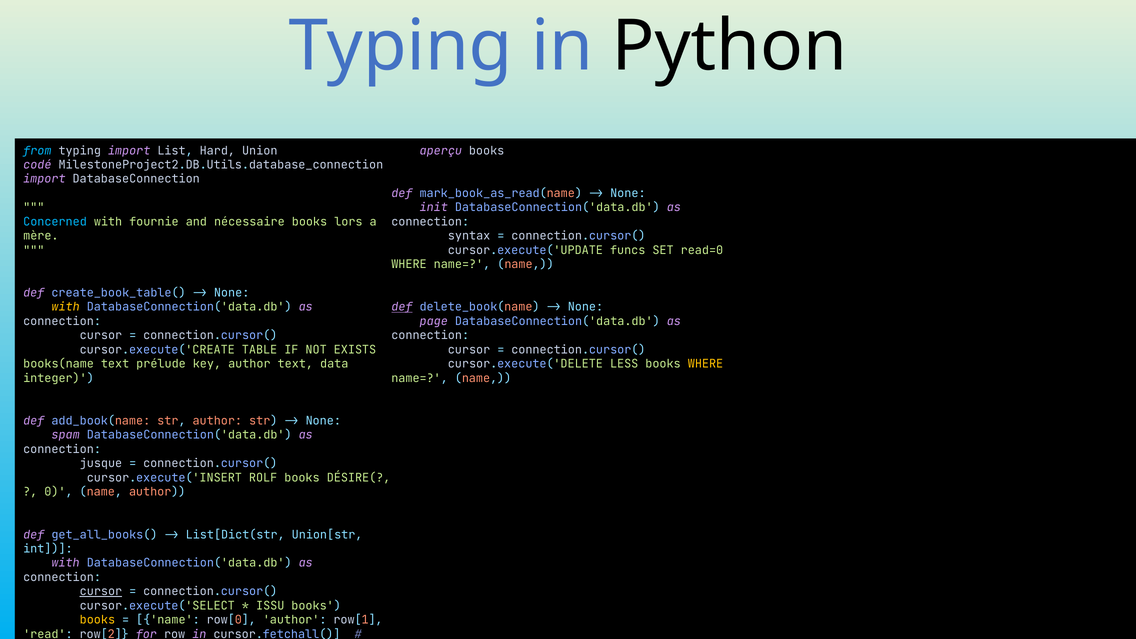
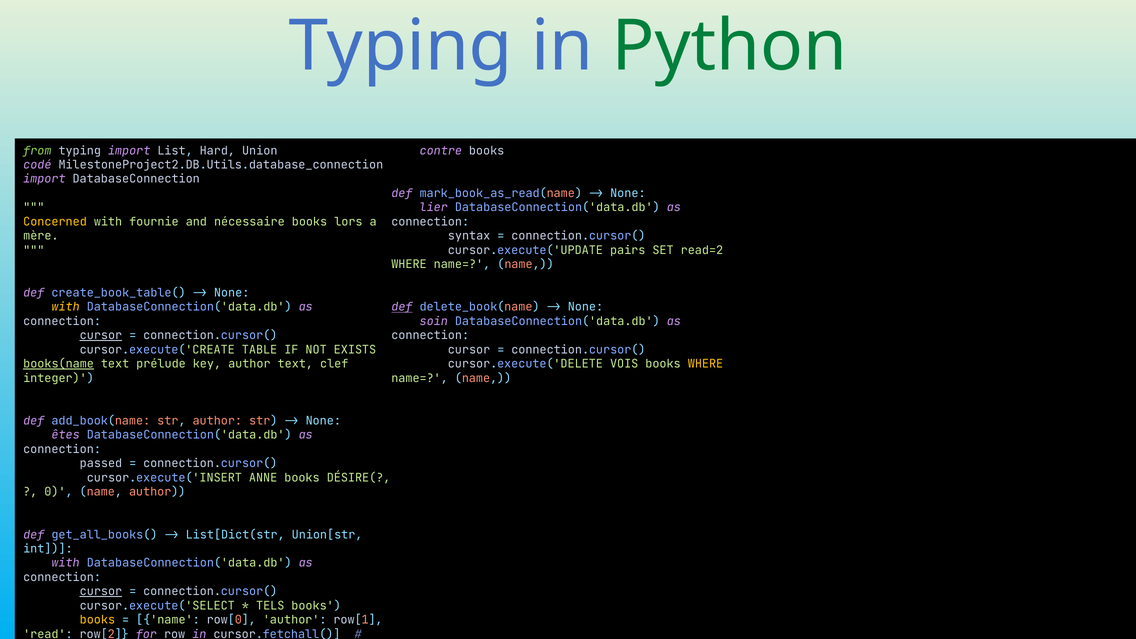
Python colour: black -> green
from colour: light blue -> light green
aperçu: aperçu -> contre
init: init -> lier
Concerned colour: light blue -> yellow
funcs: funcs -> pairs
read=0: read=0 -> read=2
page: page -> soin
cursor at (101, 335) underline: none -> present
books(name underline: none -> present
data: data -> clef
LESS: LESS -> VOIS
spam: spam -> êtes
jusque: jusque -> passed
ROLF: ROLF -> ANNE
ISSU: ISSU -> TELS
